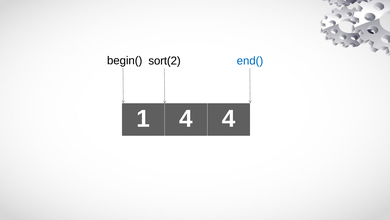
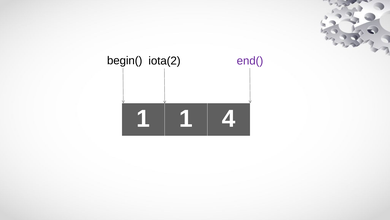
end( colour: blue -> purple
sort(2: sort(2 -> iota(2
1 4: 4 -> 1
